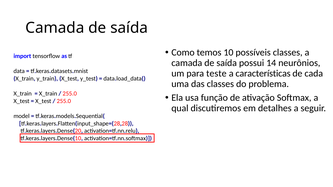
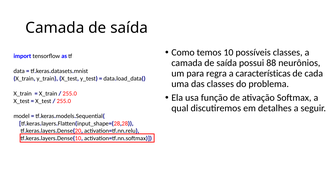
14: 14 -> 88
teste: teste -> regra
